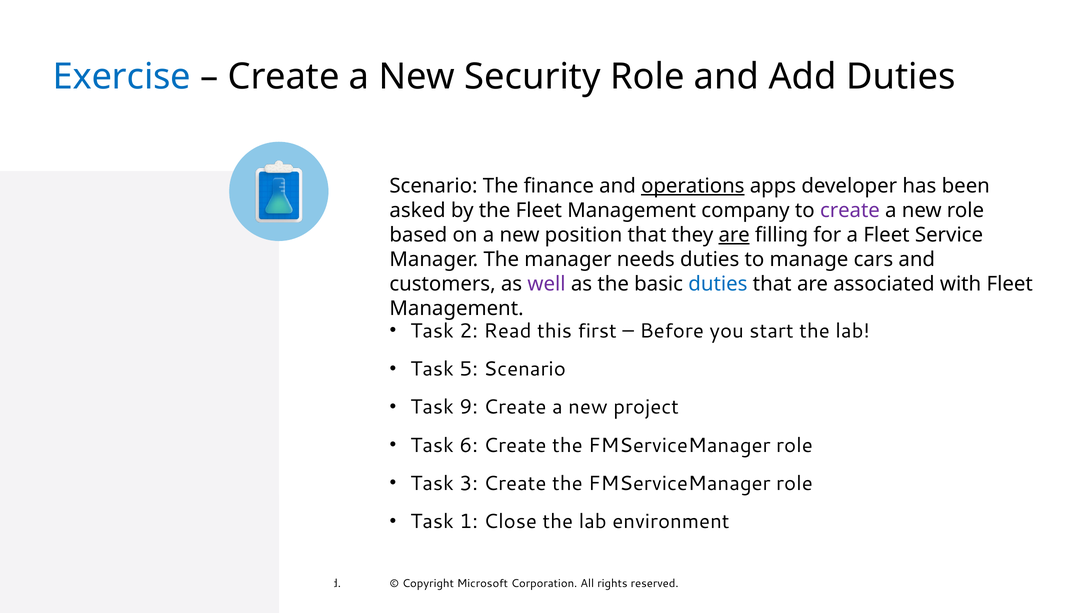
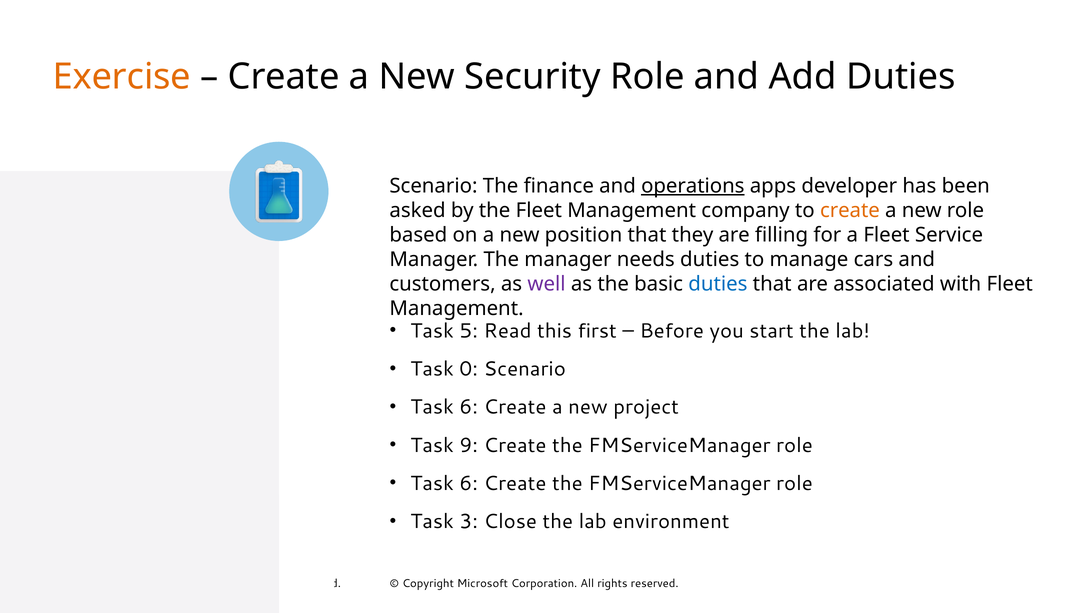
Exercise colour: blue -> orange
create at (850, 210) colour: purple -> orange
are at (734, 235) underline: present -> none
2: 2 -> 5
5: 5 -> 0
9 at (469, 407): 9 -> 6
6: 6 -> 9
3 at (469, 484): 3 -> 6
1: 1 -> 3
